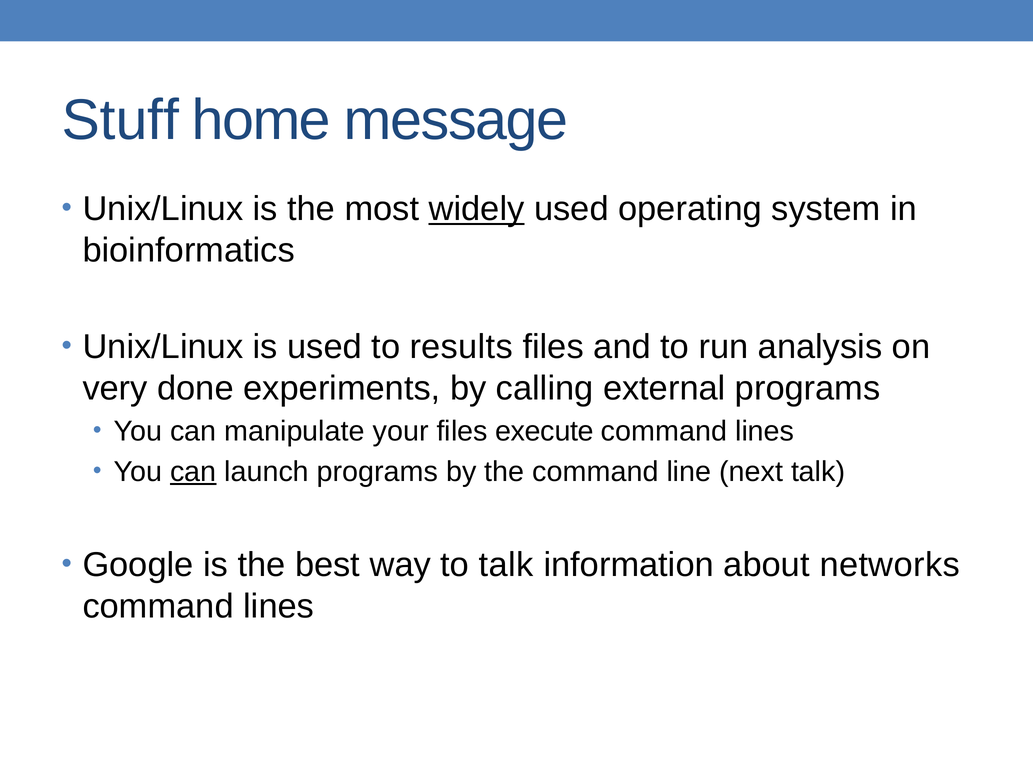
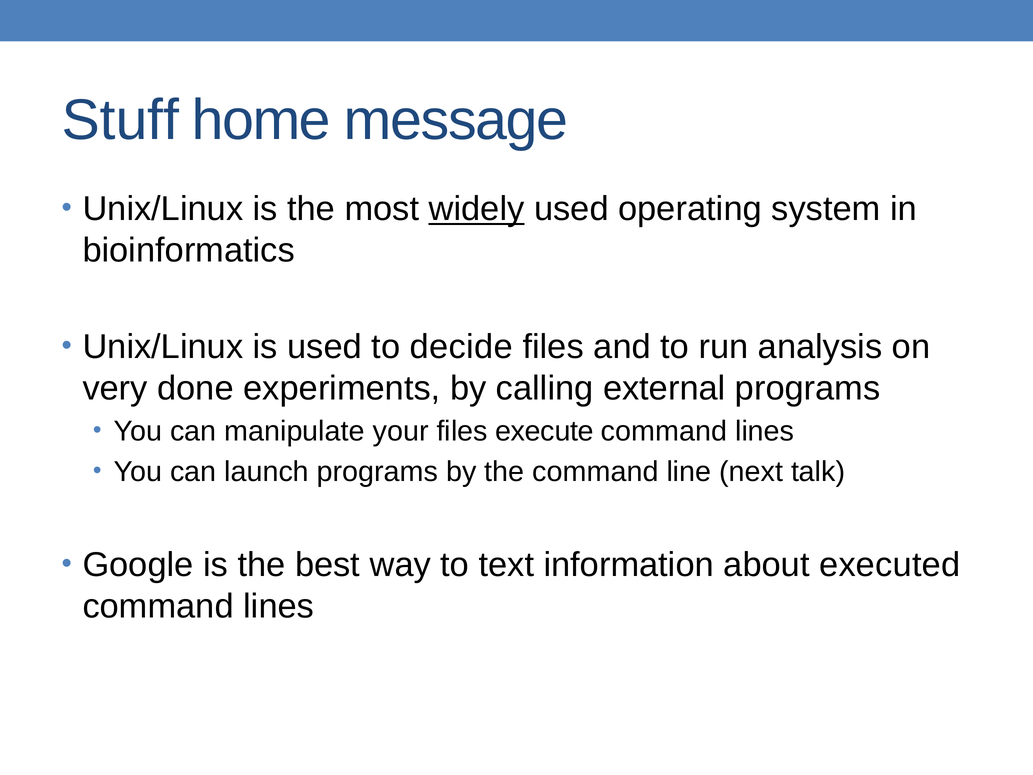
results: results -> decide
can at (193, 472) underline: present -> none
to talk: talk -> text
networks: networks -> executed
